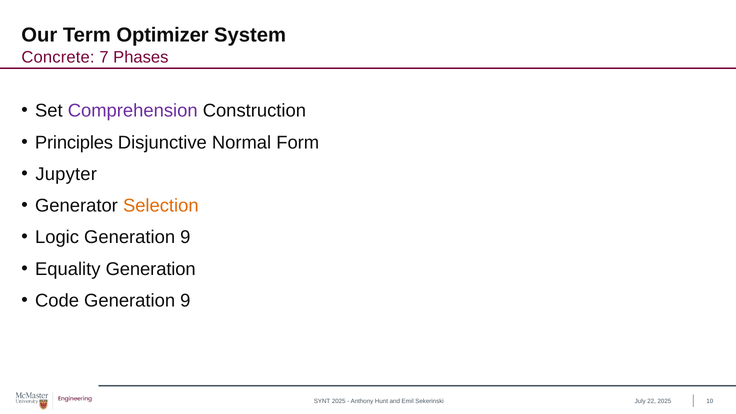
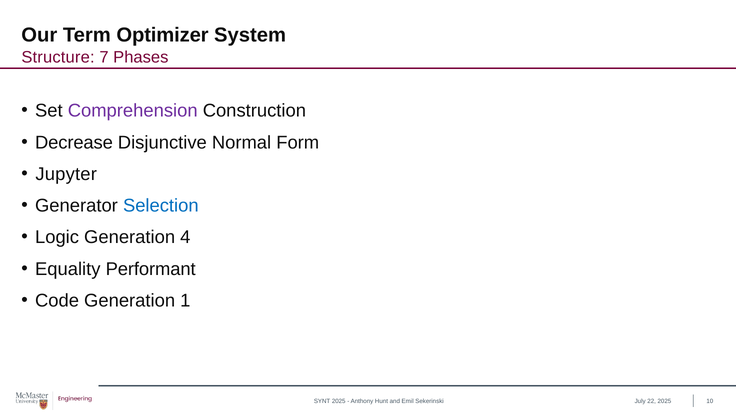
Concrete: Concrete -> Structure
Principles: Principles -> Decrease
Selection colour: orange -> blue
9 at (185, 237): 9 -> 4
Equality Generation: Generation -> Performant
Code Generation 9: 9 -> 1
